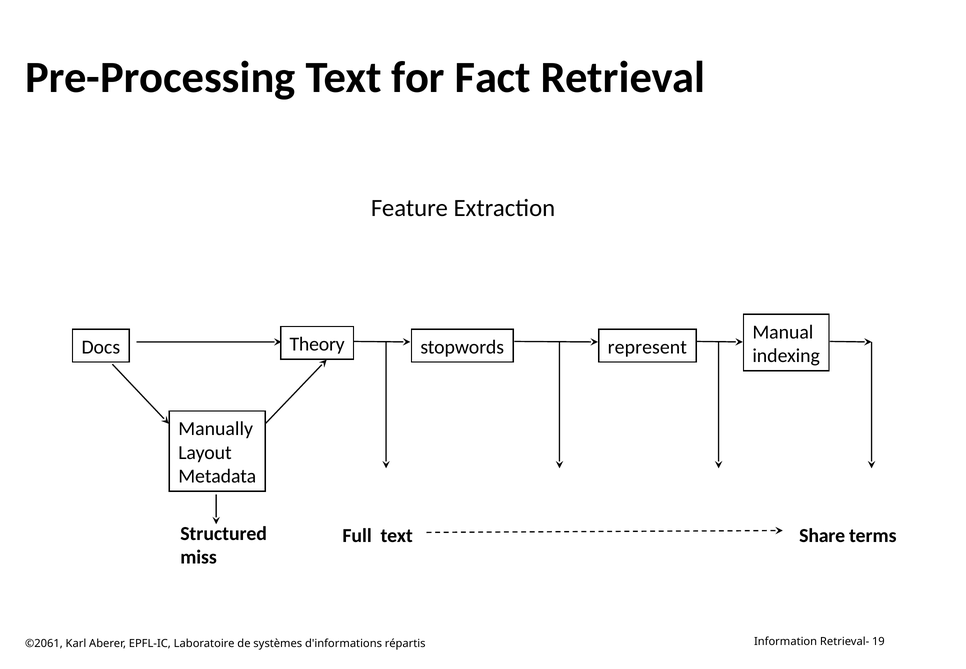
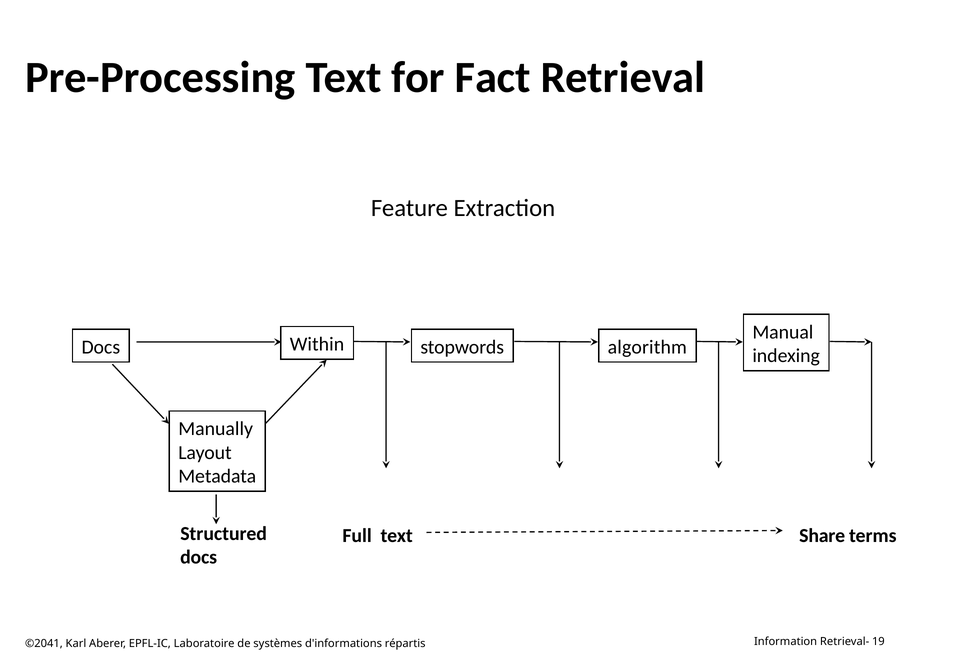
Theory: Theory -> Within
represent: represent -> algorithm
miss at (199, 557): miss -> docs
©2061: ©2061 -> ©2041
